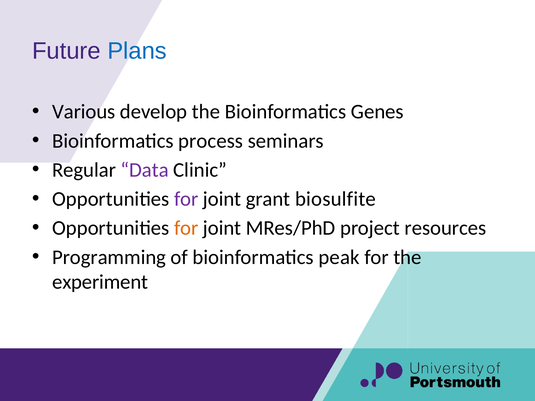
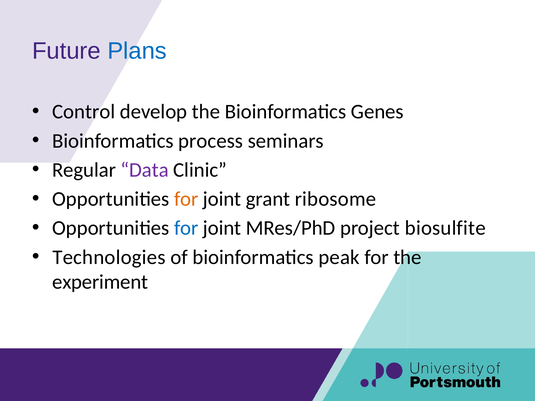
Various: Various -> Control
for at (186, 199) colour: purple -> orange
biosulfite: biosulfite -> ribosome
for at (186, 228) colour: orange -> blue
resources: resources -> biosulfite
Programming: Programming -> Technologies
